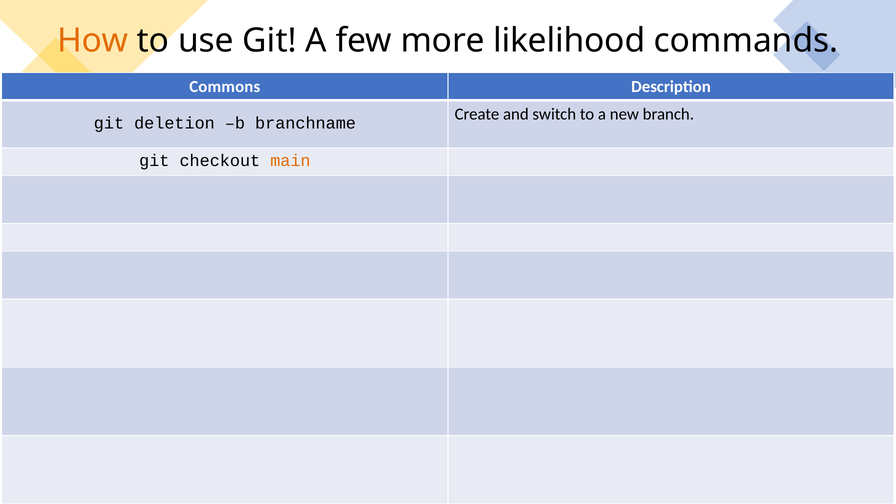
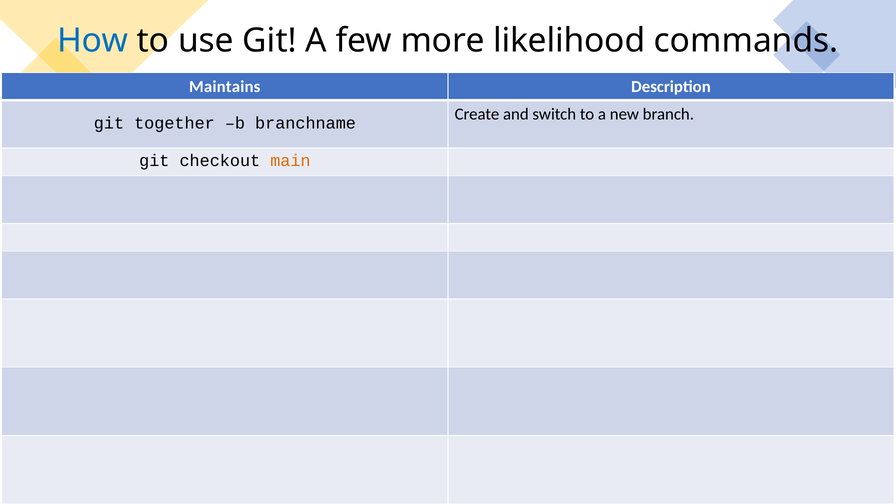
How colour: orange -> blue
Commons: Commons -> Maintains
deletion: deletion -> together
